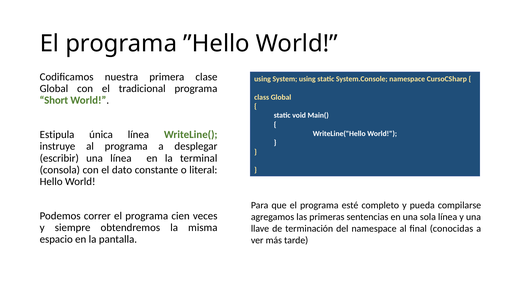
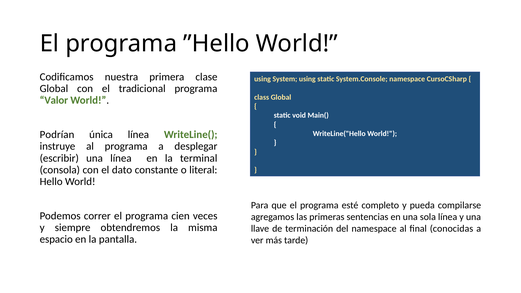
Short: Short -> Valor
Estipula: Estipula -> Podrían
